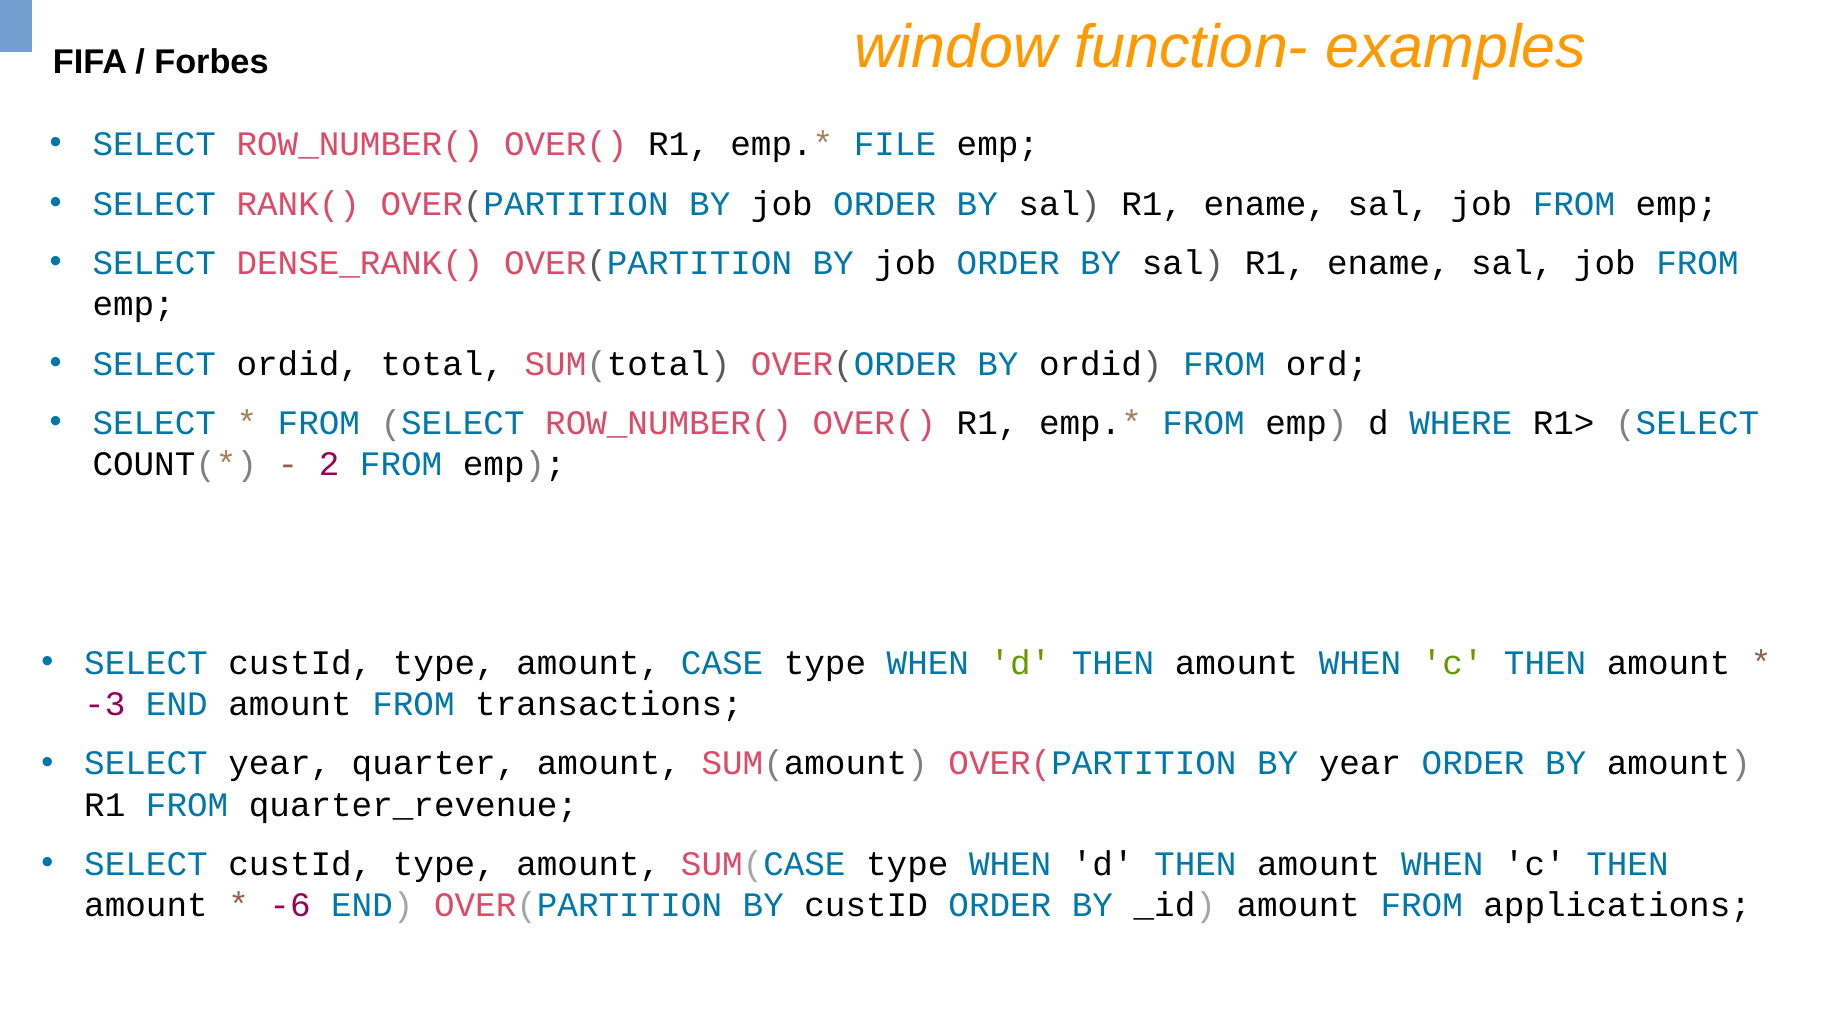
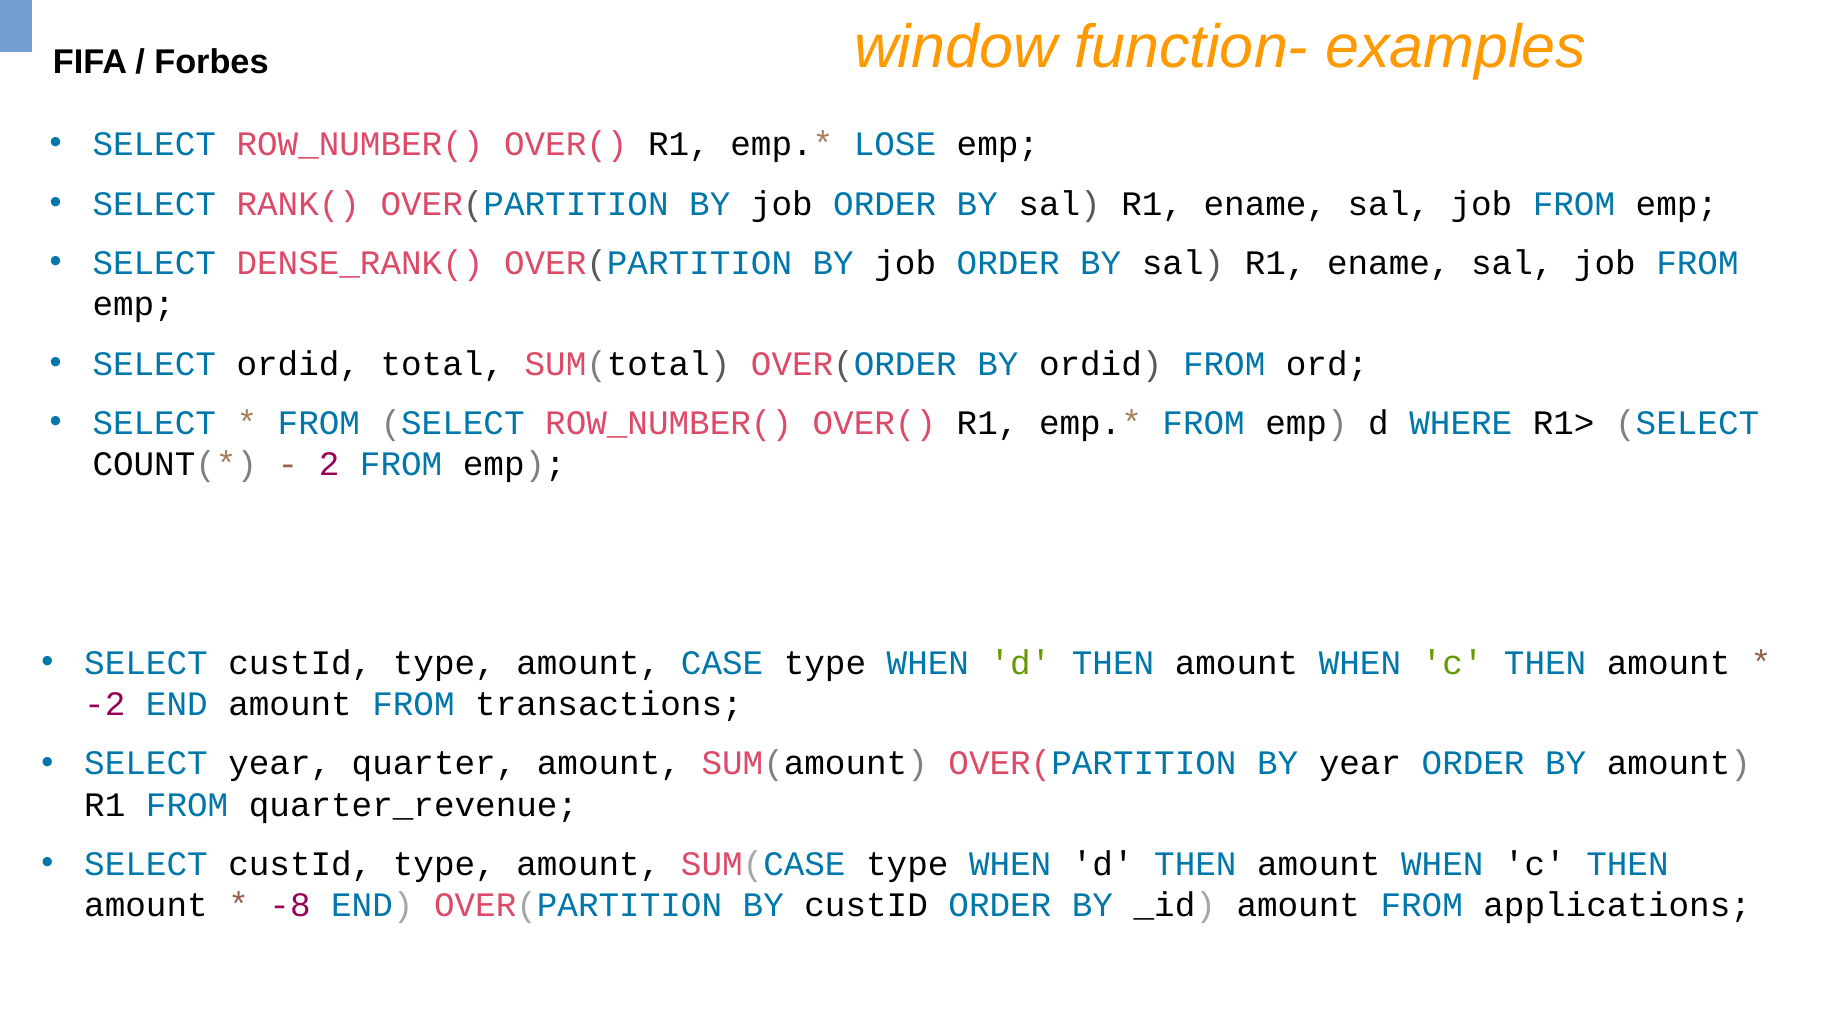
FILE: FILE -> LOSE
-3: -3 -> -2
-6: -6 -> -8
